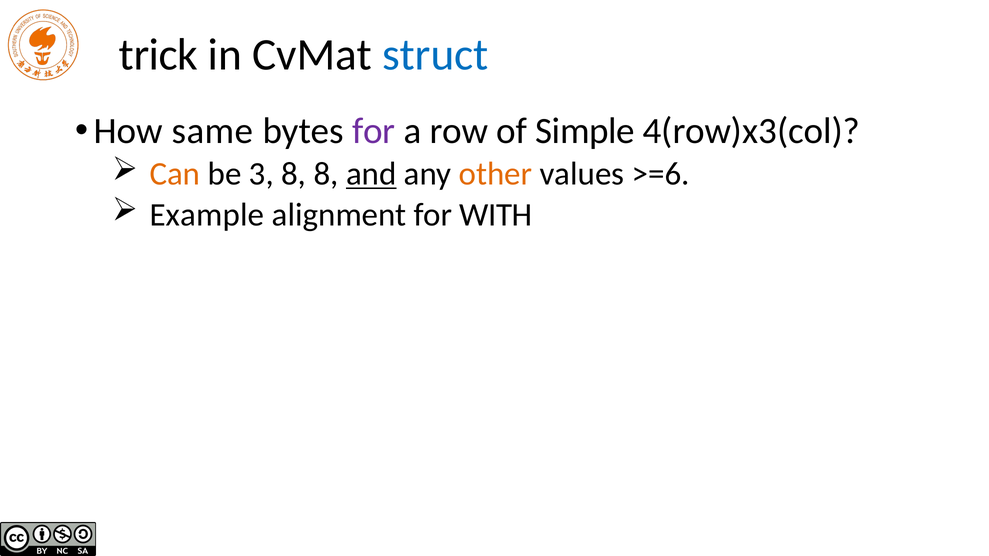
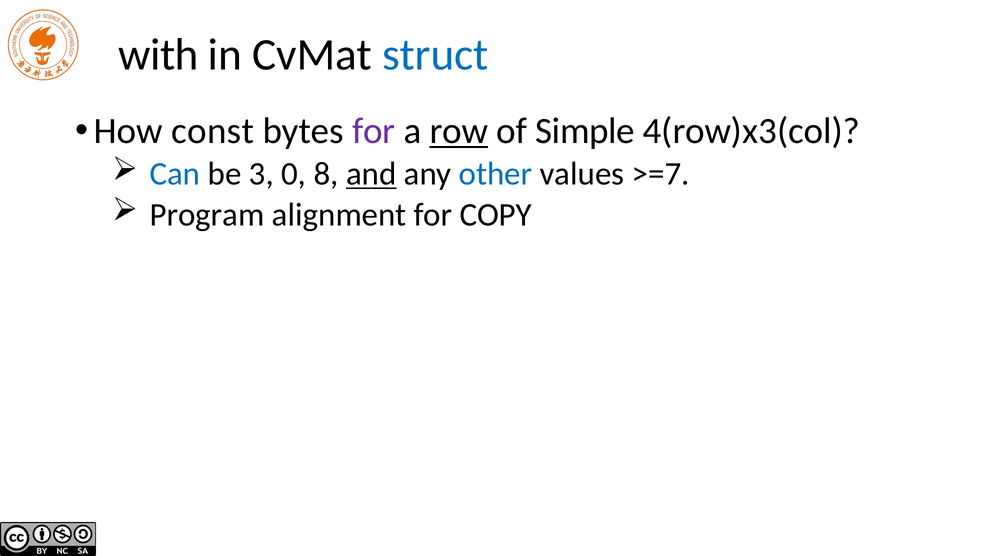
trick: trick -> with
same: same -> const
row underline: none -> present
Can colour: orange -> blue
3 8: 8 -> 0
other colour: orange -> blue
>=6: >=6 -> >=7
Example: Example -> Program
WITH: WITH -> COPY
